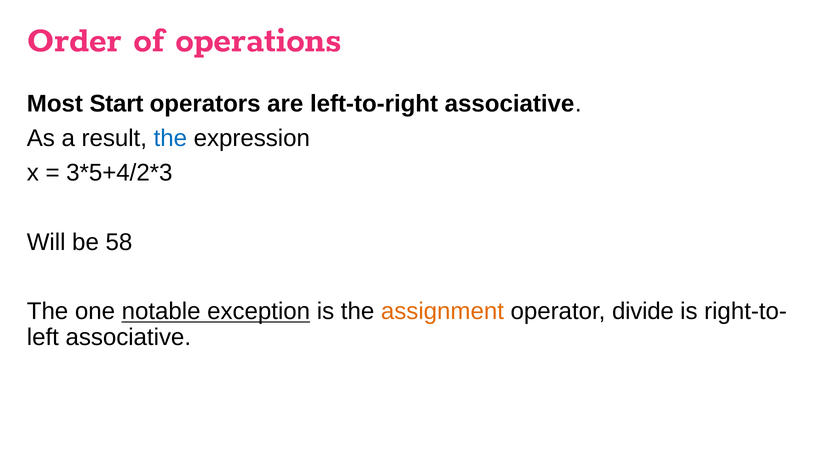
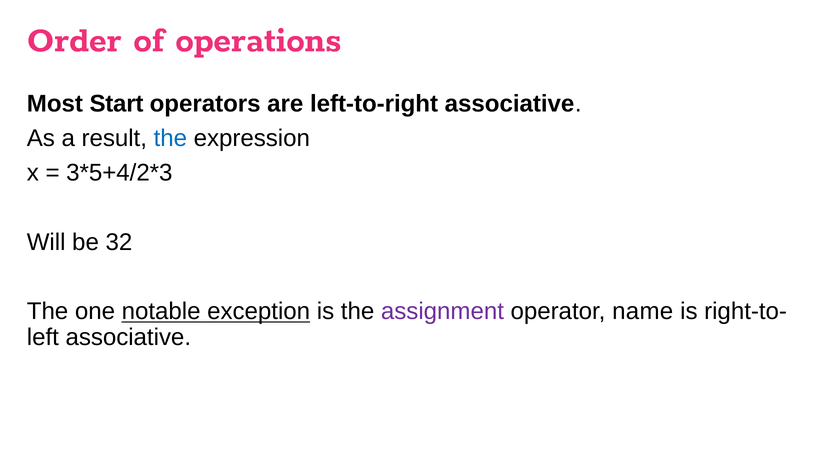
58: 58 -> 32
assignment colour: orange -> purple
divide: divide -> name
